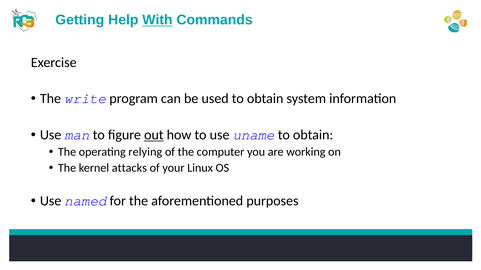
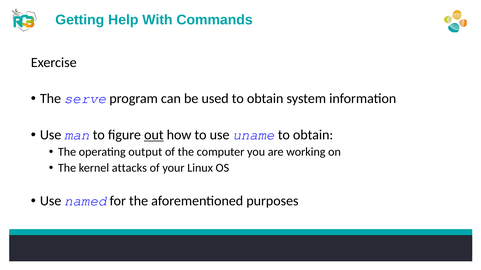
With underline: present -> none
write: write -> serve
relying: relying -> output
